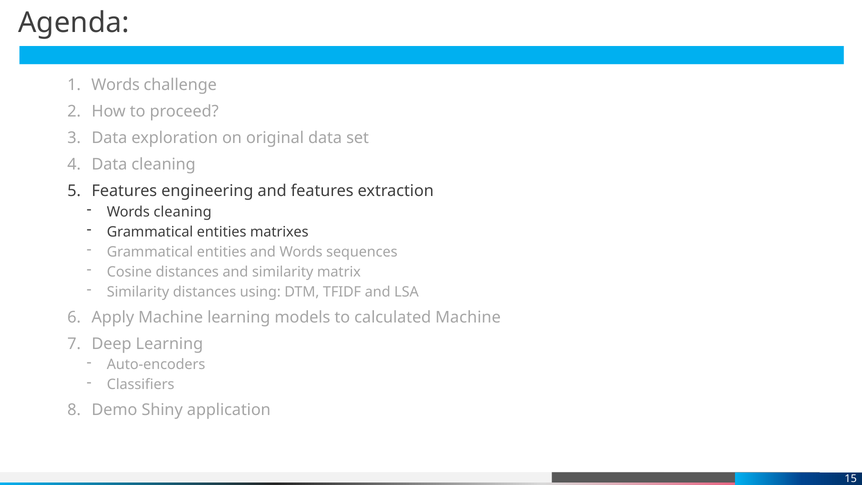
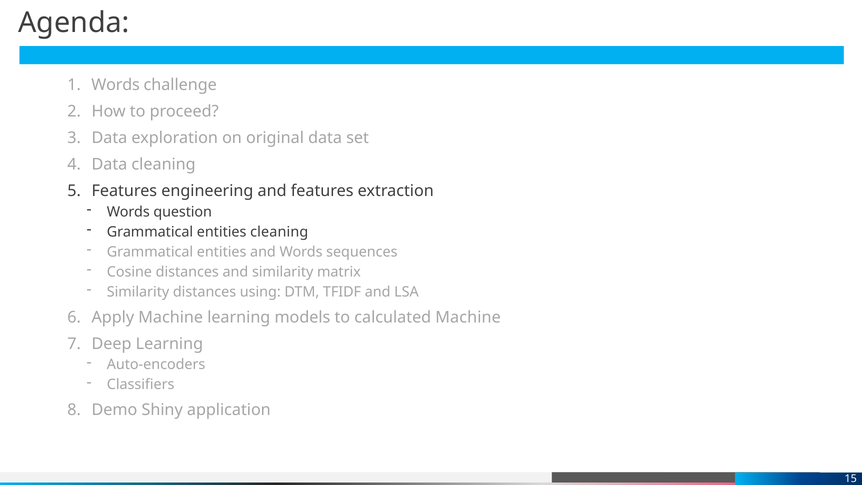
Words cleaning: cleaning -> question
entities matrixes: matrixes -> cleaning
